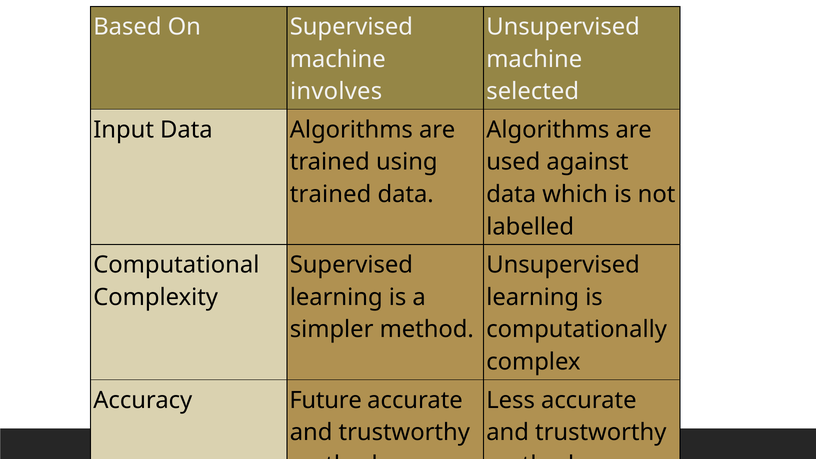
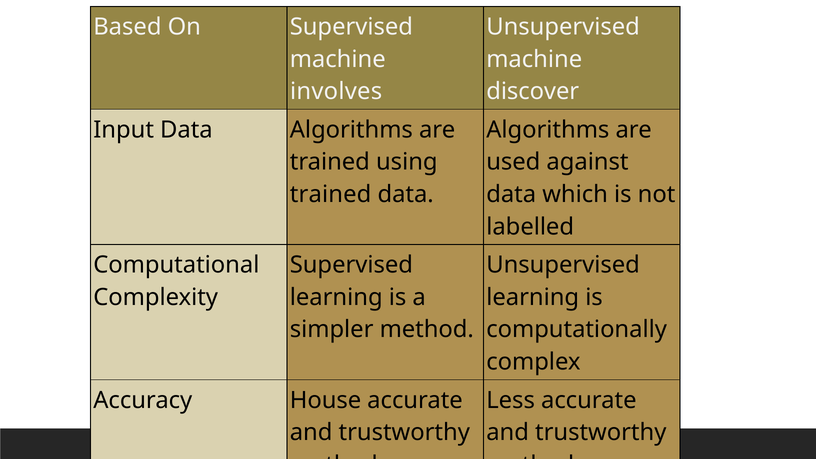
selected: selected -> discover
Future: Future -> House
